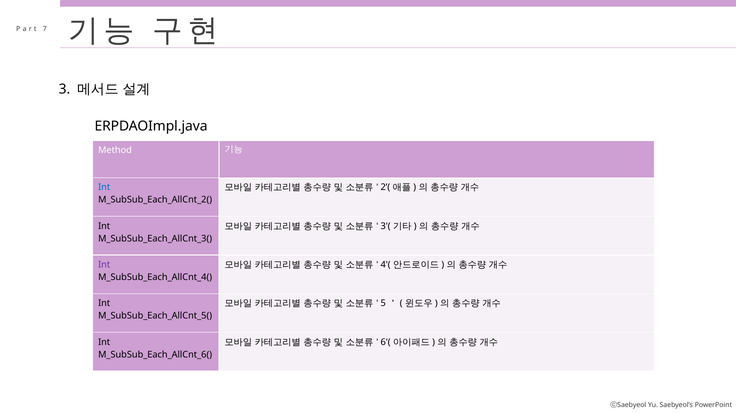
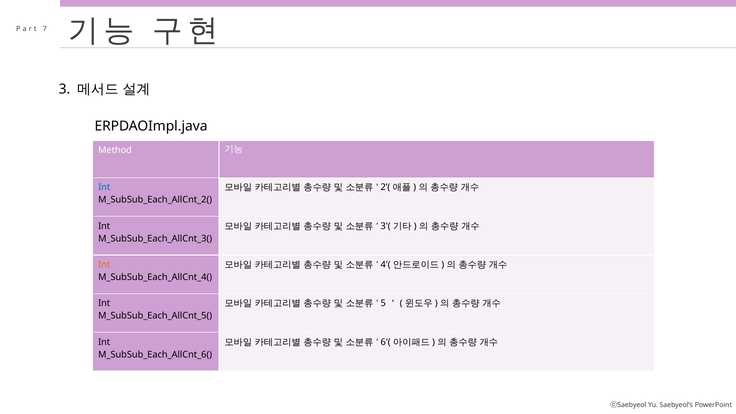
Int at (104, 265) colour: purple -> orange
